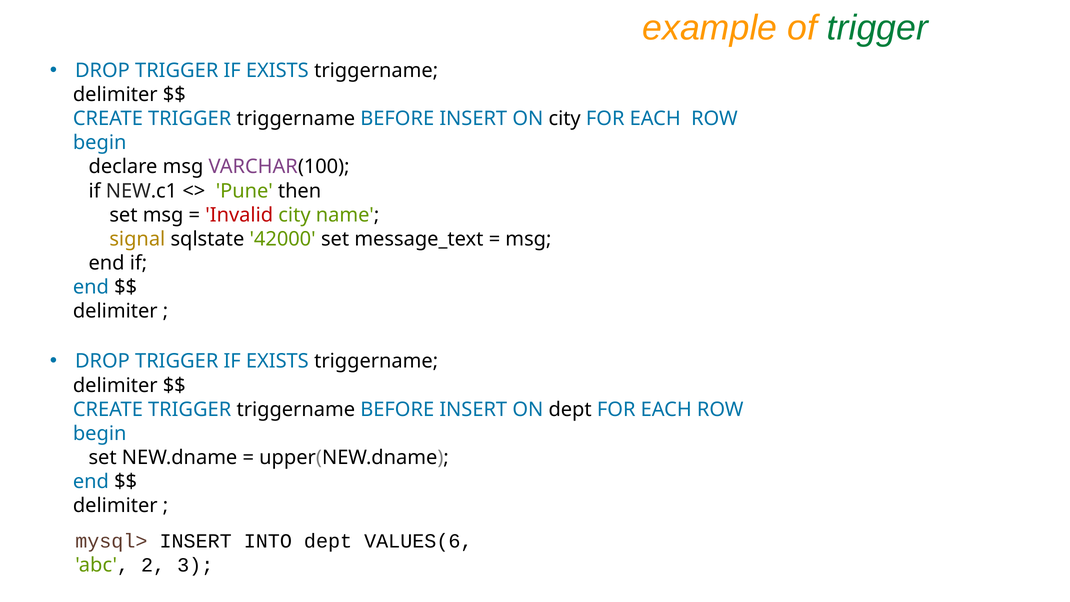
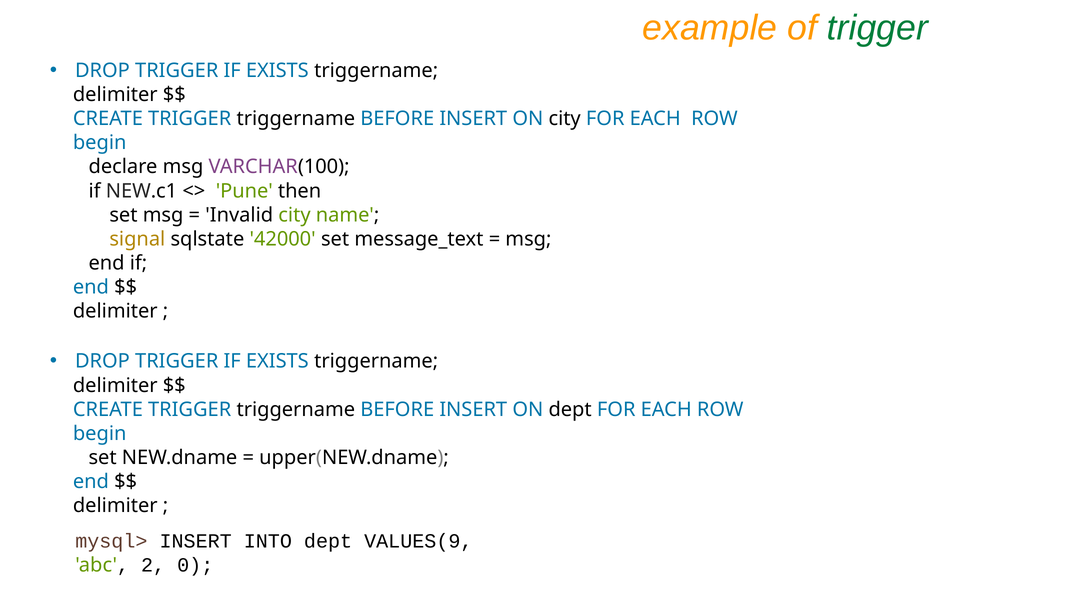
Invalid colour: red -> black
VALUES(6: VALUES(6 -> VALUES(9
3: 3 -> 0
